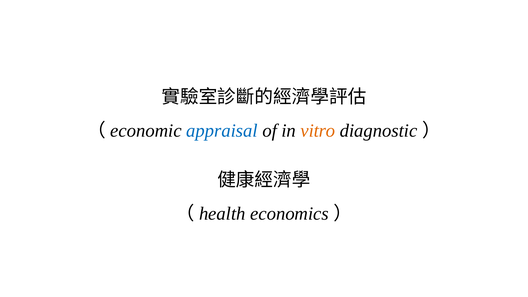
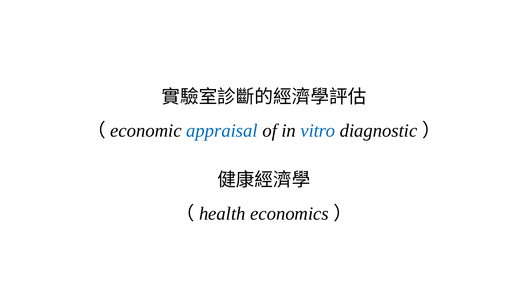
vitro colour: orange -> blue
